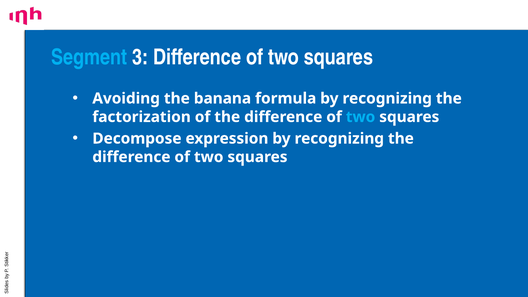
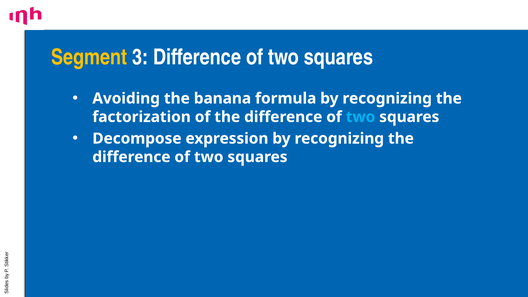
Segment colour: light blue -> yellow
